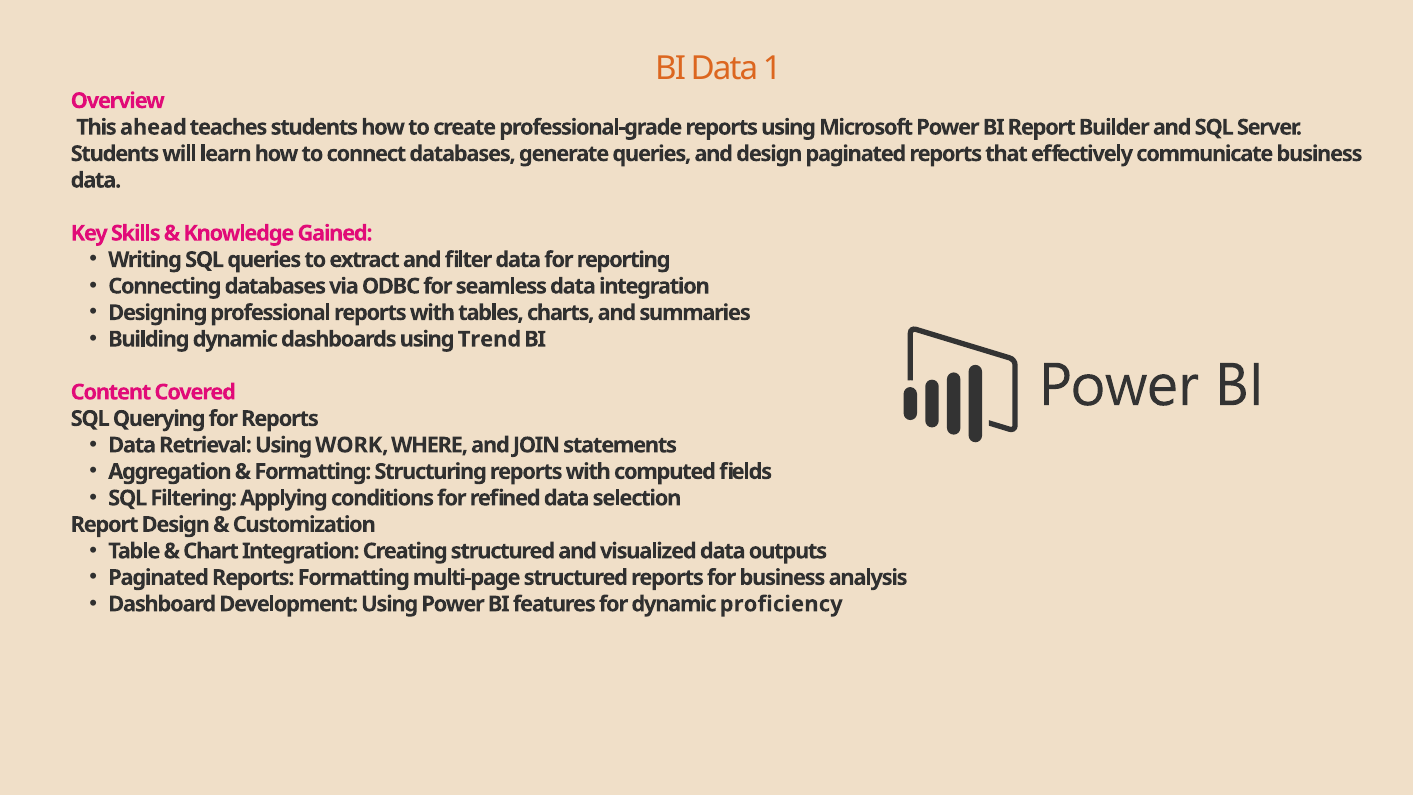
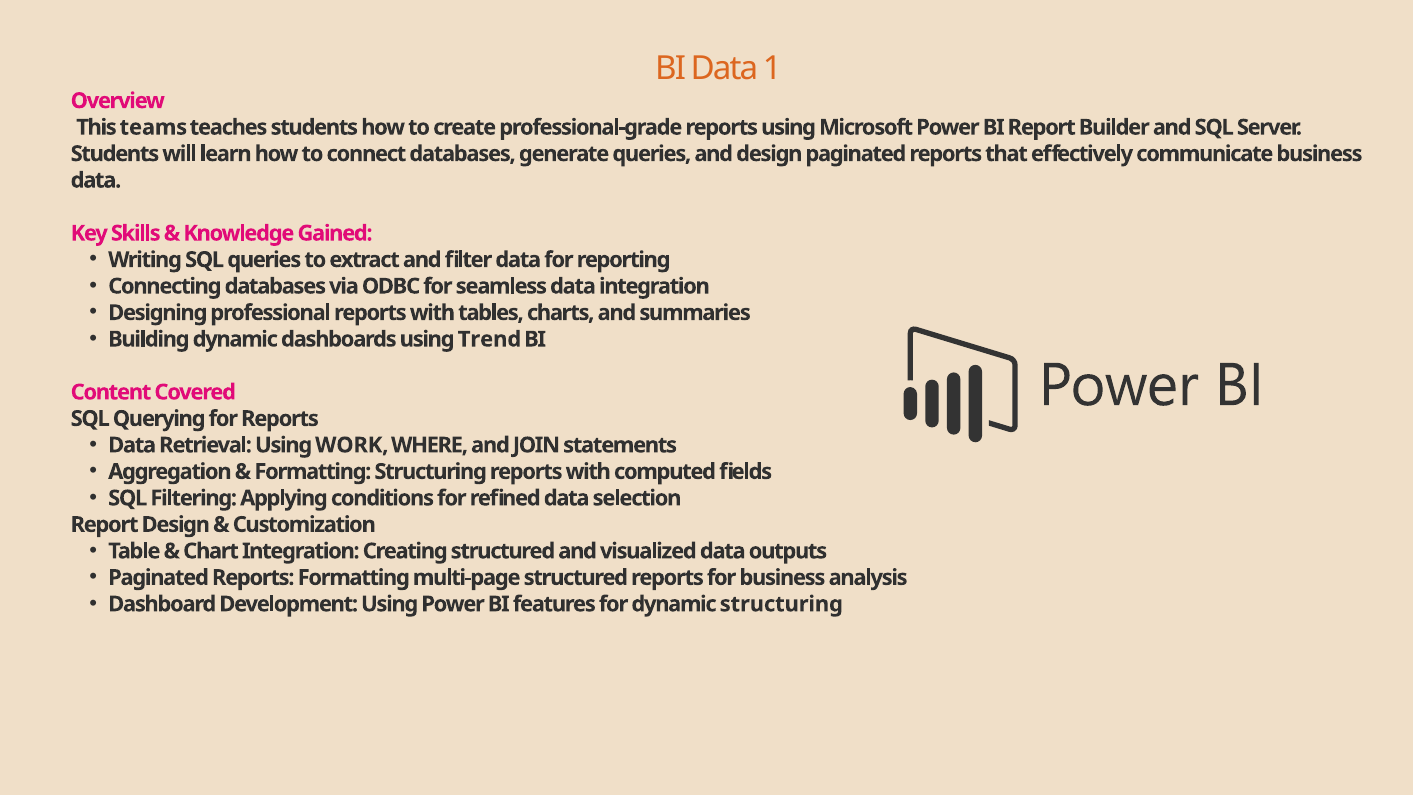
ahead: ahead -> teams
dynamic proficiency: proficiency -> structuring
